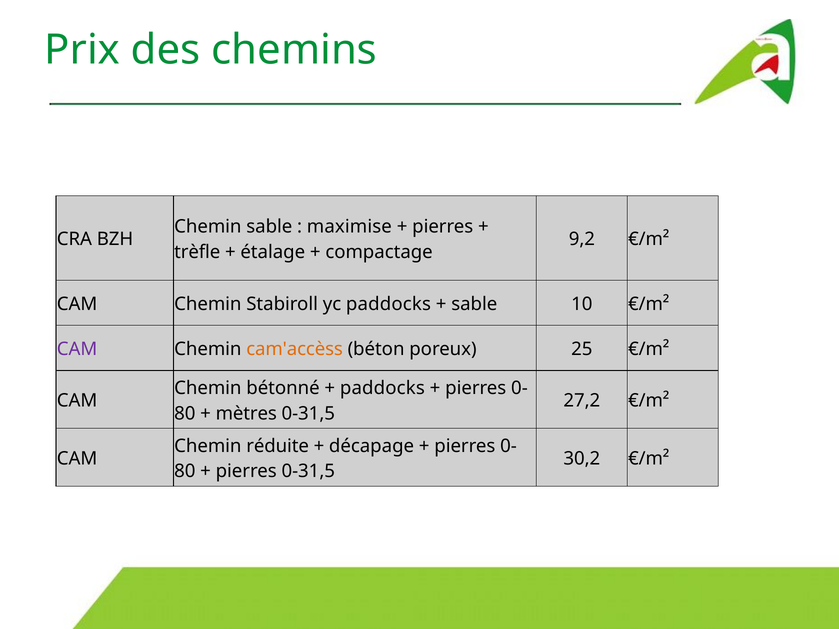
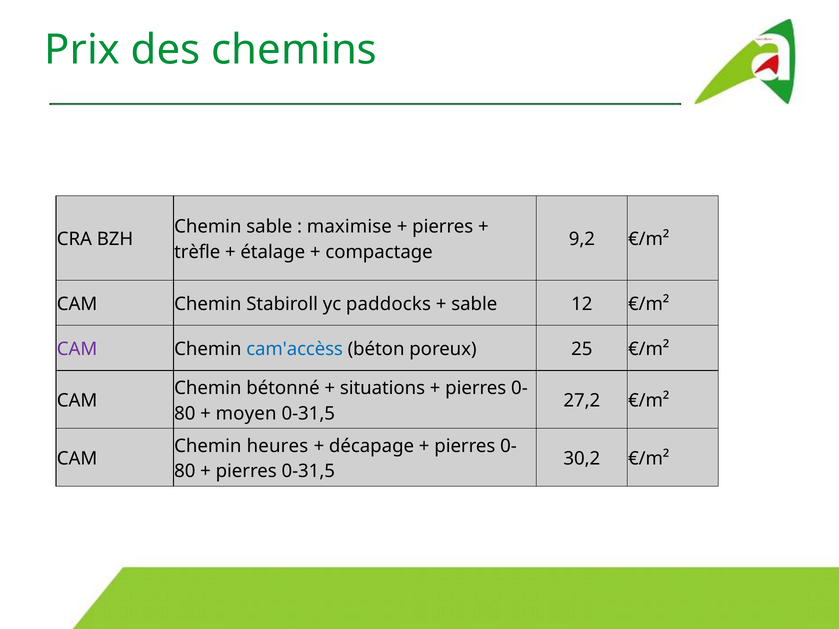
10: 10 -> 12
cam'accèss colour: orange -> blue
paddocks at (382, 388): paddocks -> situations
mètres: mètres -> moyen
réduite: réduite -> heures
